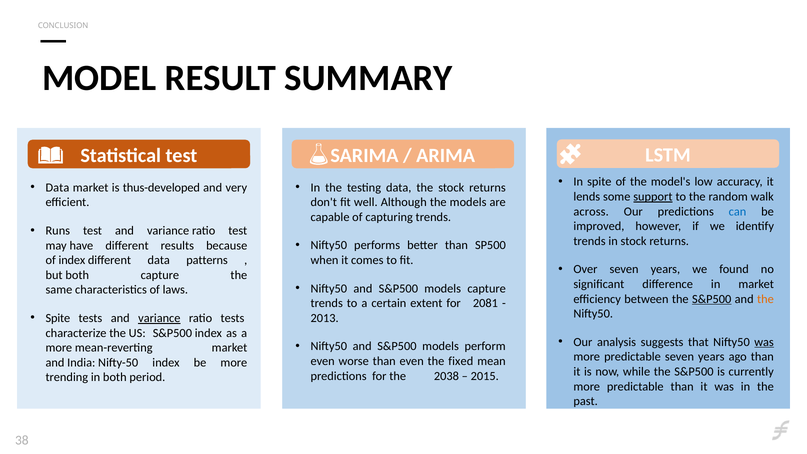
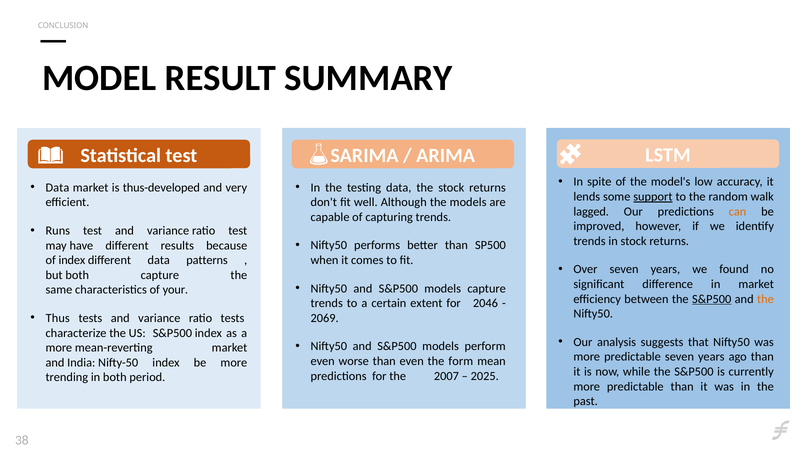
across: across -> lagged
can colour: blue -> orange
laws: laws -> your
2081: 2081 -> 2046
Spite at (58, 318): Spite -> Thus
variance at (159, 318) underline: present -> none
2013: 2013 -> 2069
was at (764, 342) underline: present -> none
fixed: fixed -> form
2038: 2038 -> 2007
2015: 2015 -> 2025
